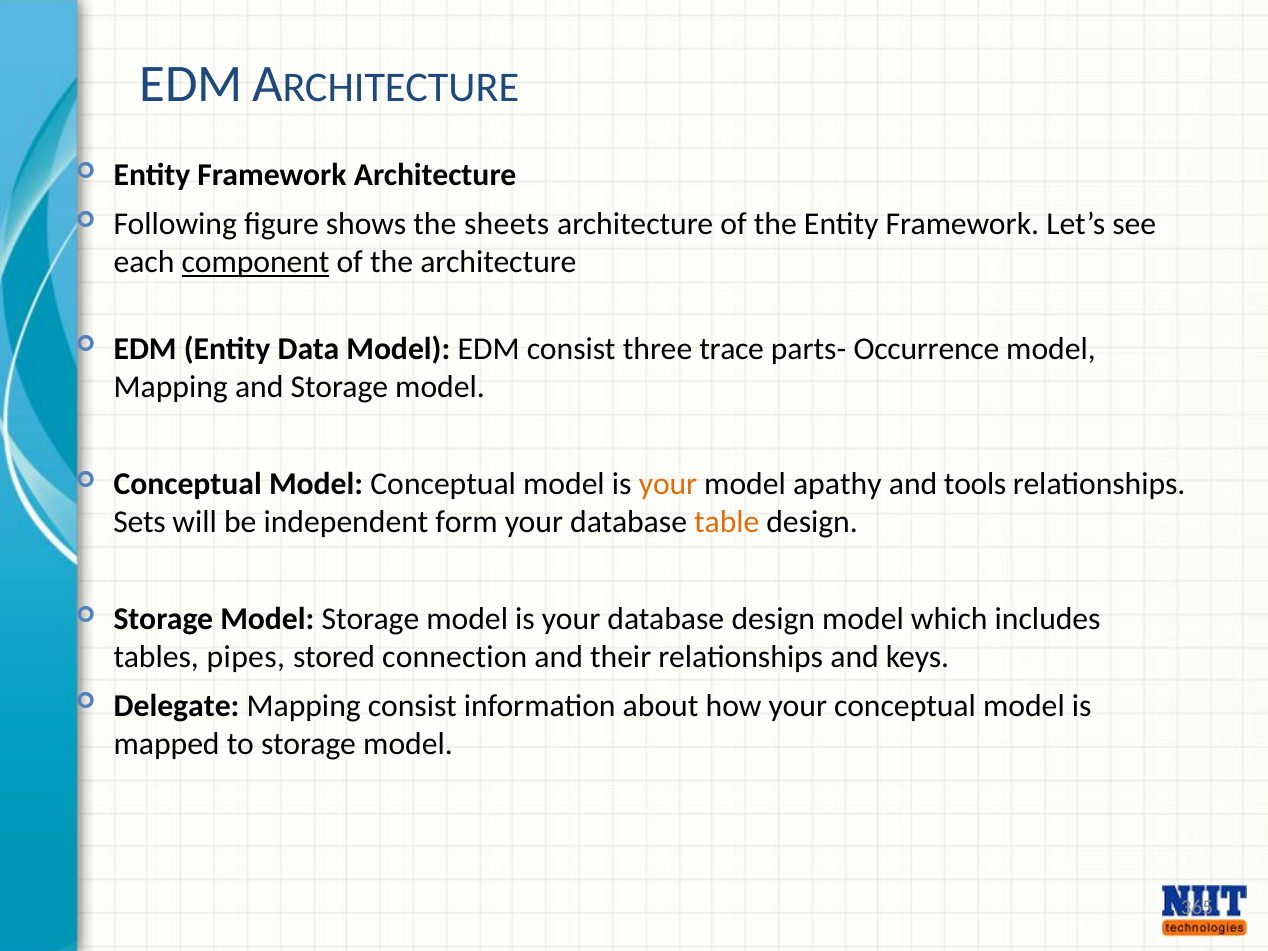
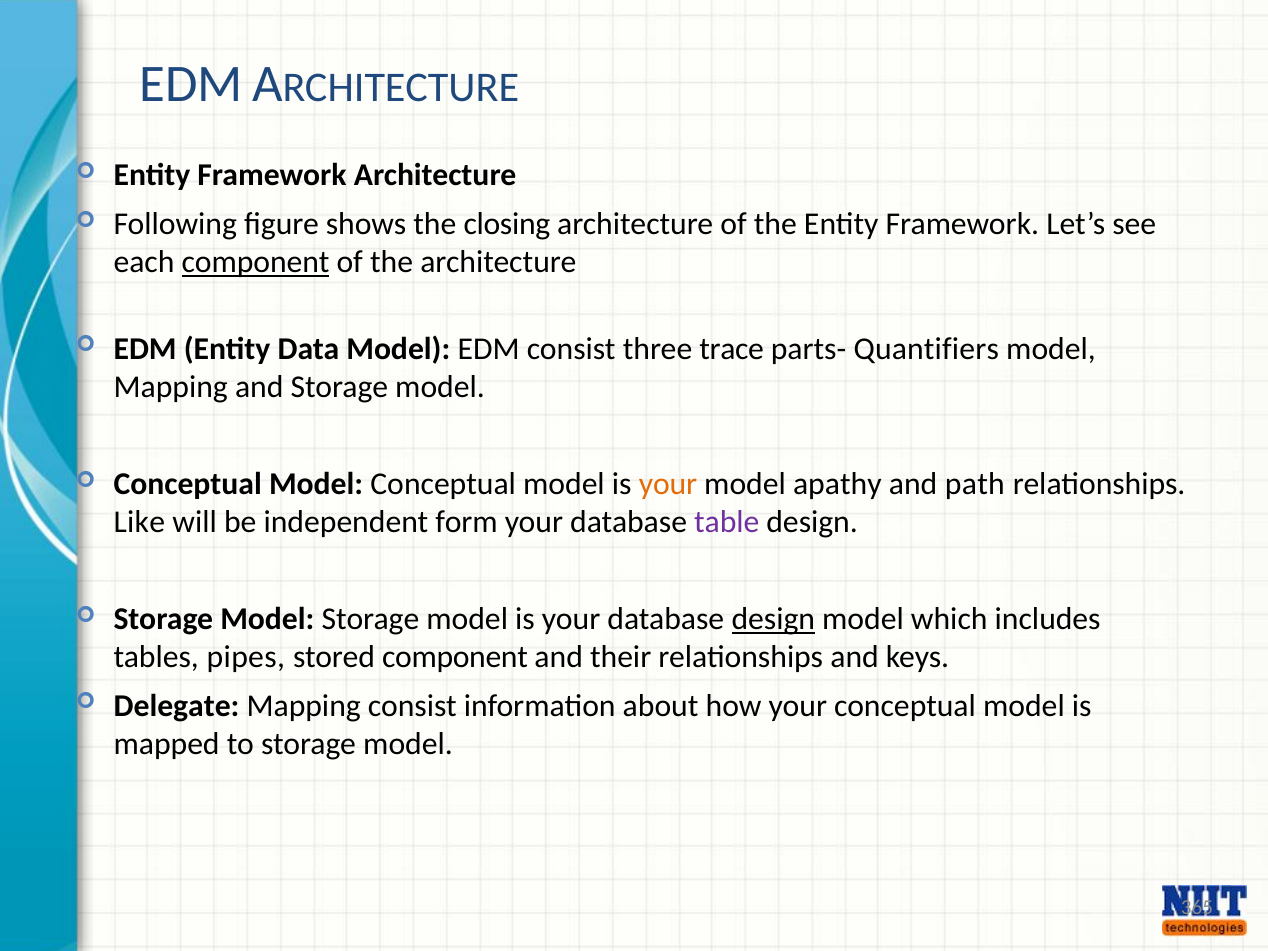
sheets: sheets -> closing
Occurrence: Occurrence -> Quantifiers
tools: tools -> path
Sets: Sets -> Like
table colour: orange -> purple
design at (773, 619) underline: none -> present
stored connection: connection -> component
